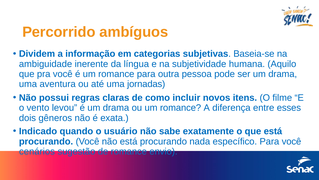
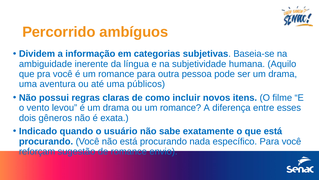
jornadas: jornadas -> públicos
cenários: cenários -> reforçam
